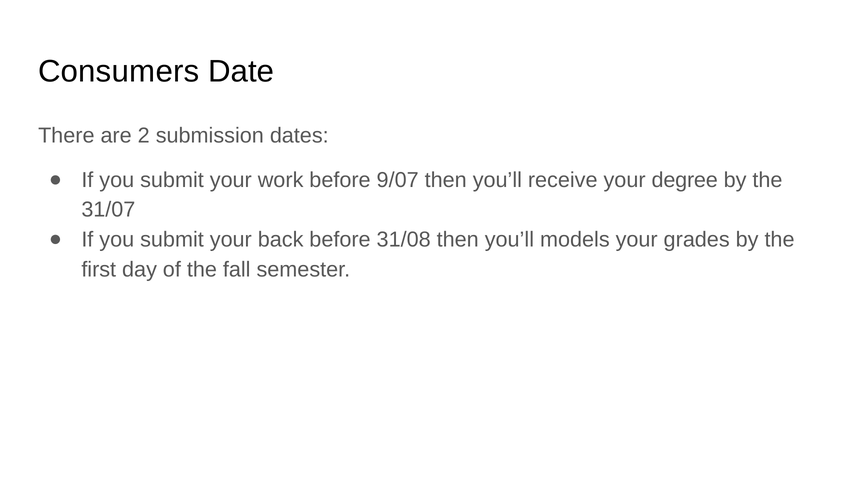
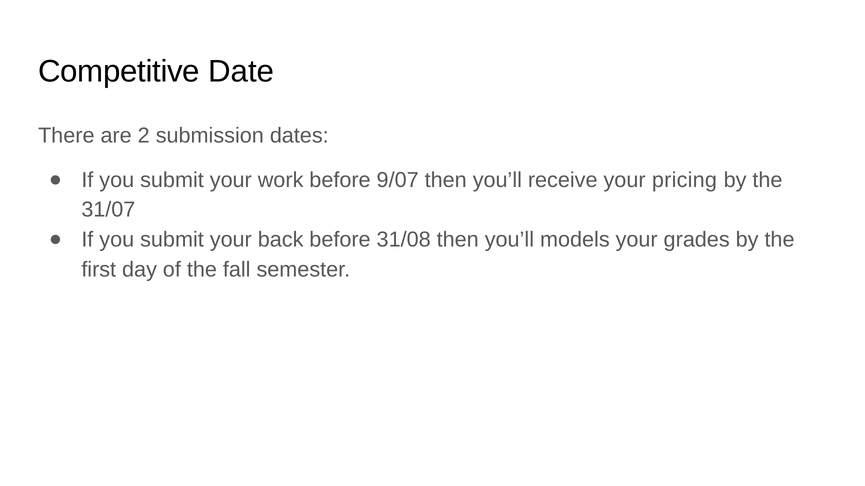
Consumers: Consumers -> Competitive
degree: degree -> pricing
